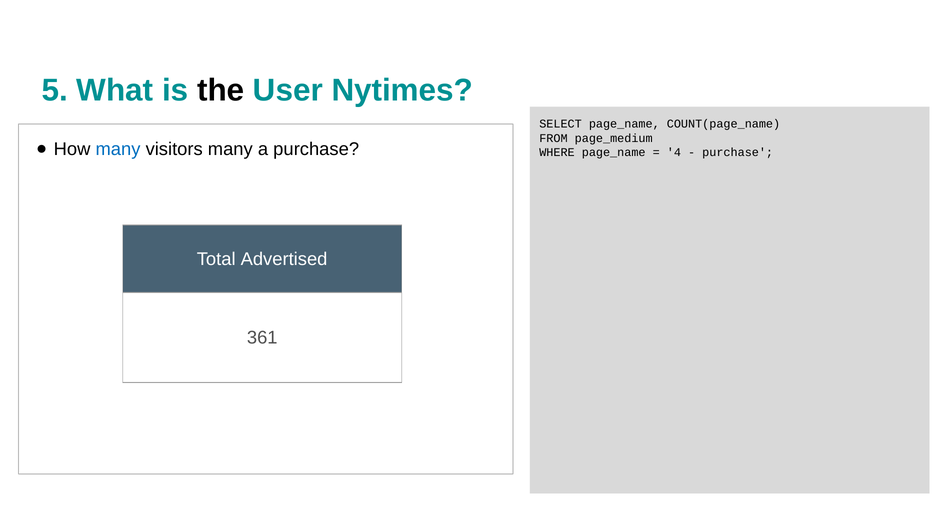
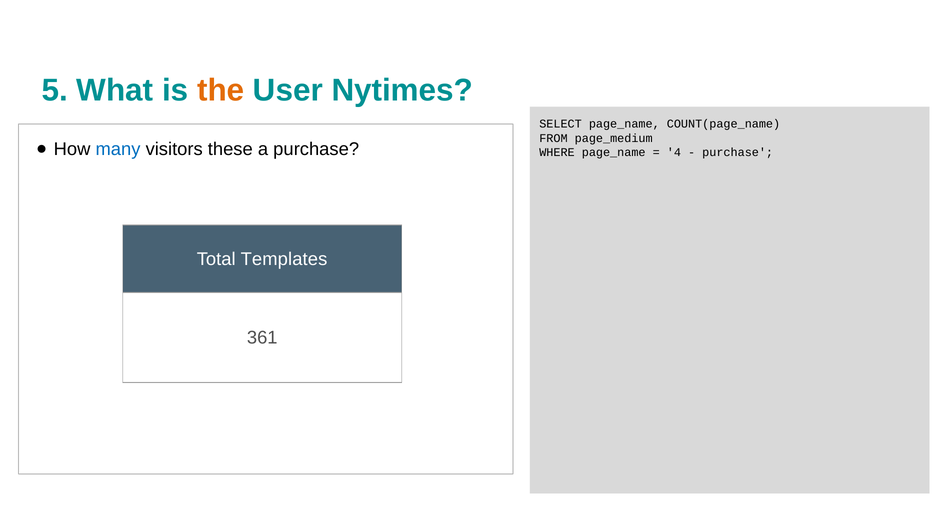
the colour: black -> orange
visitors many: many -> these
Advertised: Advertised -> Templates
